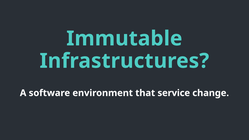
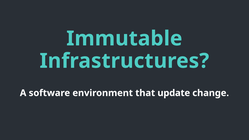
service: service -> update
